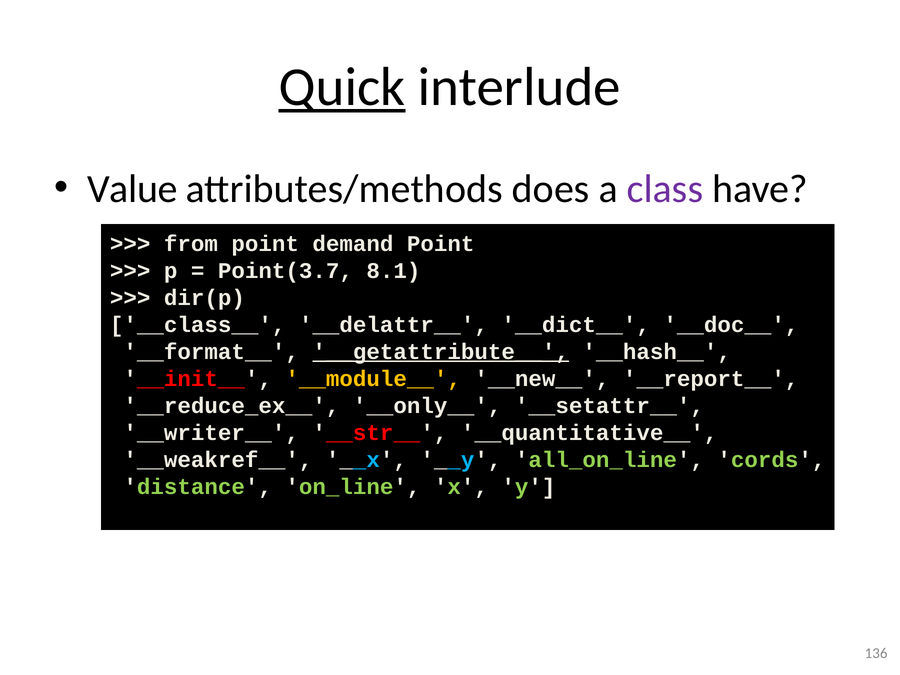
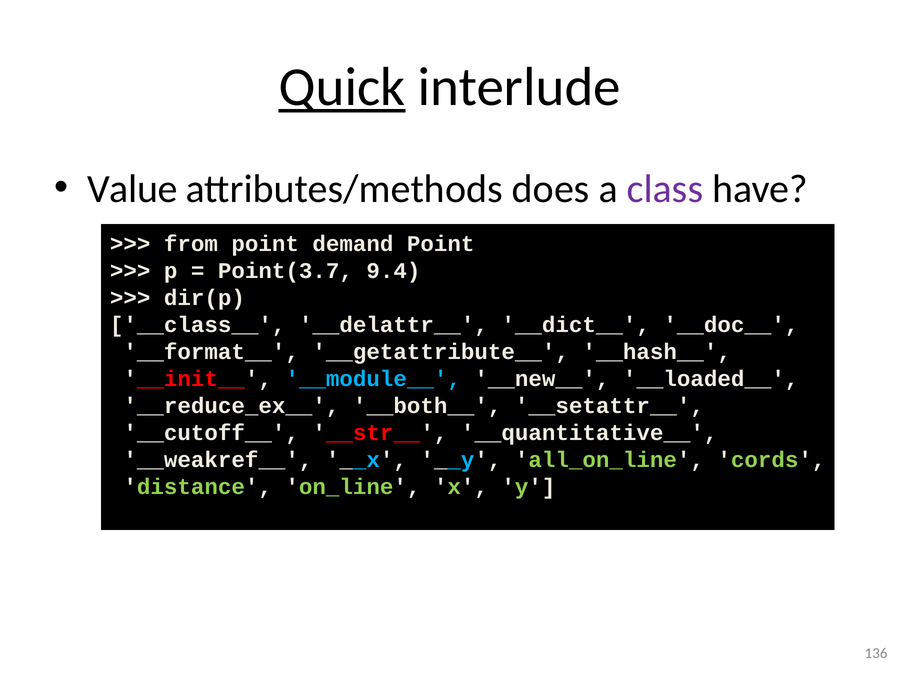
8.1: 8.1 -> 9.4
__getattribute__ underline: present -> none
__module__ colour: yellow -> light blue
__report__: __report__ -> __loaded__
__only__: __only__ -> __both__
__writer__: __writer__ -> __cutoff__
